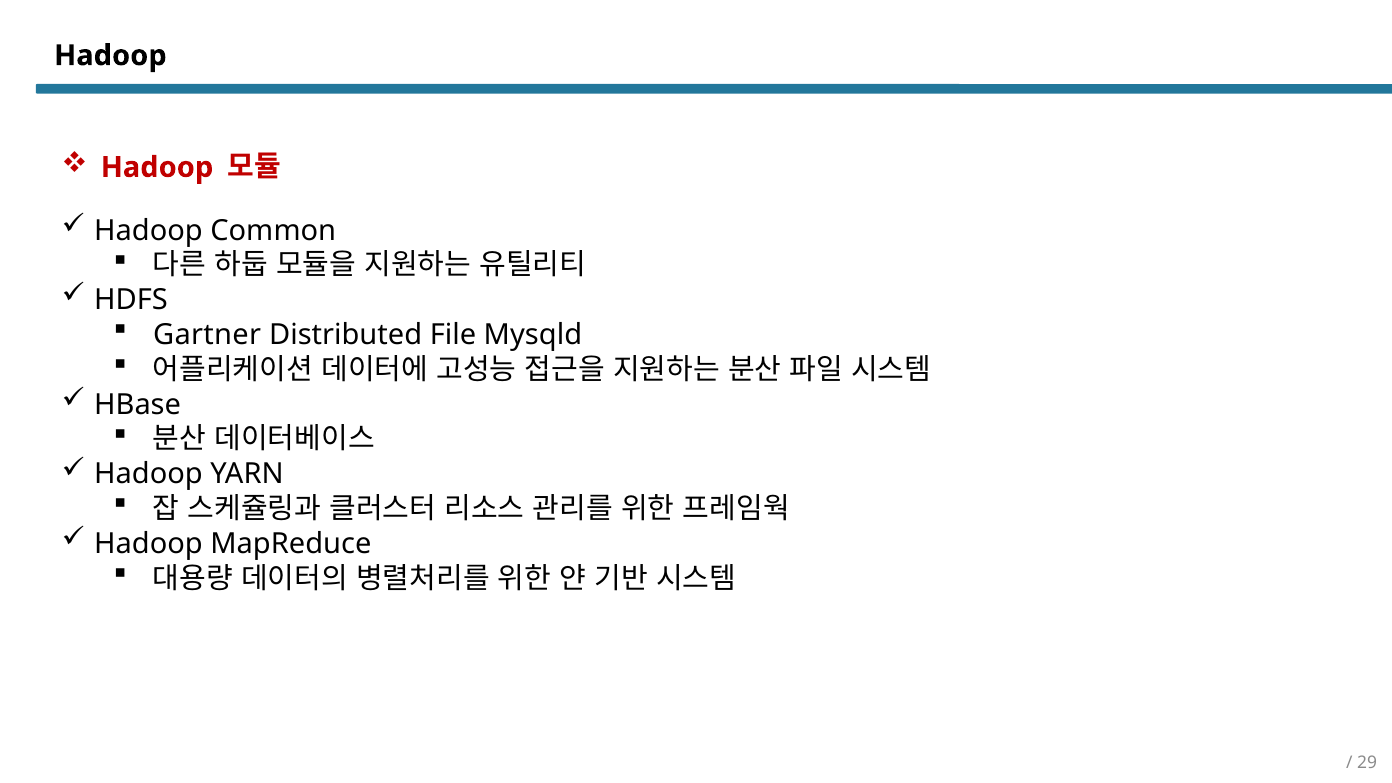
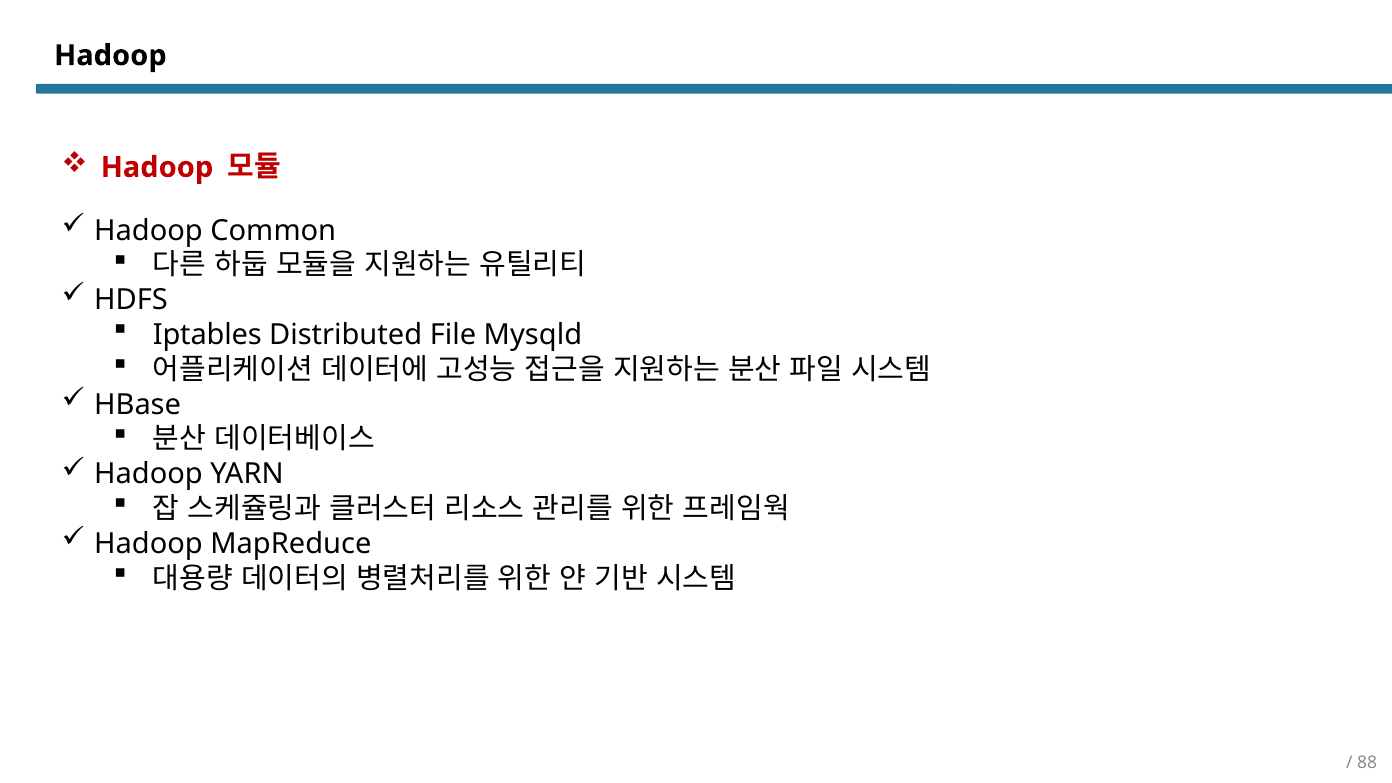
Gartner: Gartner -> Iptables
29: 29 -> 88
